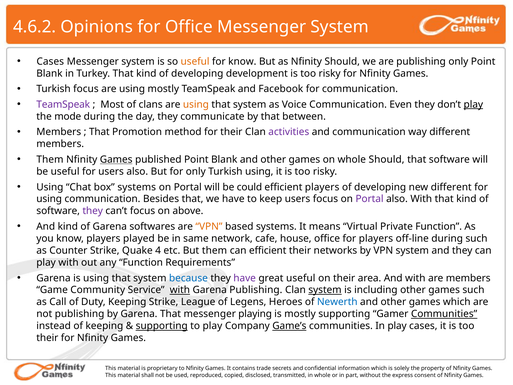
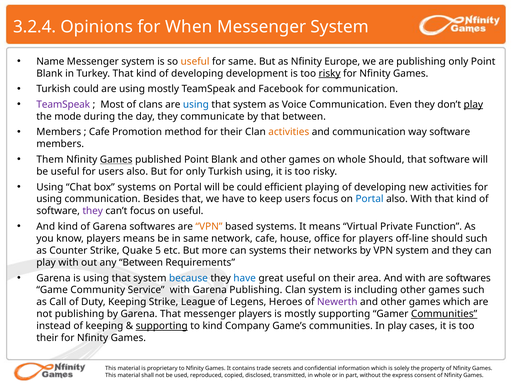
4.6.2: 4.6.2 -> 3.2.4
for Office: Office -> When
Cases at (50, 61): Cases -> Name
for know: know -> same
Nfinity Should: Should -> Europe
risky at (330, 73) underline: none -> present
Turkish focus: focus -> could
using at (196, 104) colour: orange -> blue
That at (99, 132): That -> Cafe
activities at (289, 132) colour: purple -> orange
way different: different -> software
efficient players: players -> playing
new different: different -> activities
Portal at (370, 199) colour: purple -> blue
on above: above -> useful
players played: played -> means
off-line during: during -> should
4: 4 -> 5
But them: them -> more
can efficient: efficient -> systems
any Function: Function -> Between
have at (245, 278) colour: purple -> blue
are members: members -> softwares
with at (180, 290) underline: present -> none
system at (325, 290) underline: present -> none
Newerth colour: blue -> purple
messenger playing: playing -> players
to play: play -> kind
Game’s underline: present -> none
